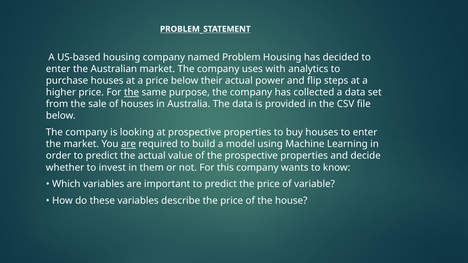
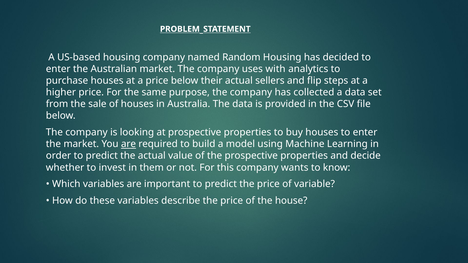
named Problem: Problem -> Random
power: power -> sellers
the at (132, 92) underline: present -> none
